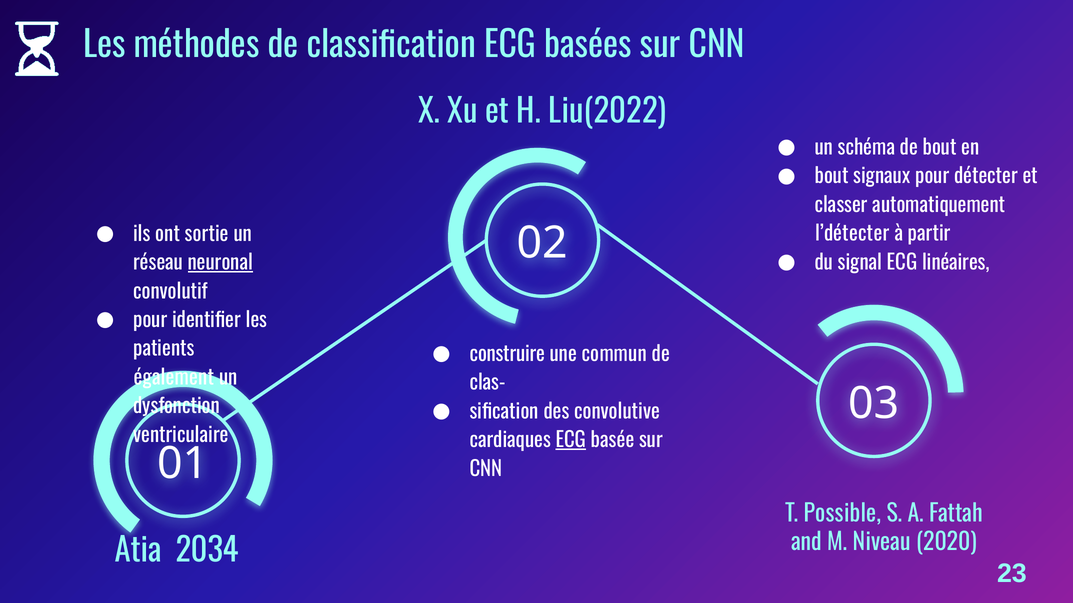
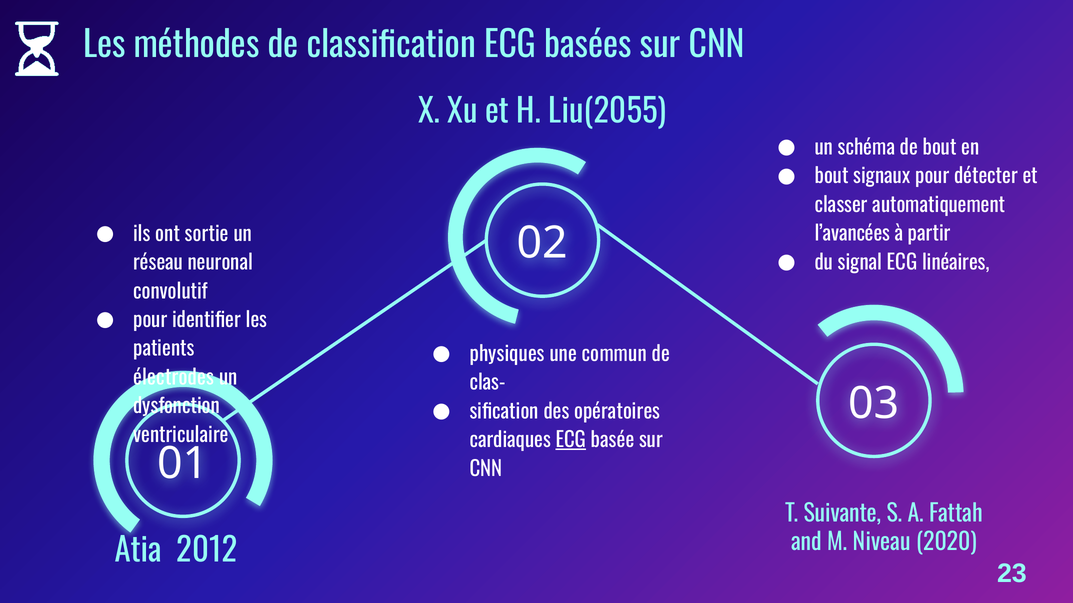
Liu(2022: Liu(2022 -> Liu(2055
l’détecter: l’détecter -> l’avancées
neuronal underline: present -> none
construire: construire -> physiques
également: également -> électrodes
convolutive: convolutive -> opératoires
Possible: Possible -> Suivante
2034: 2034 -> 2012
